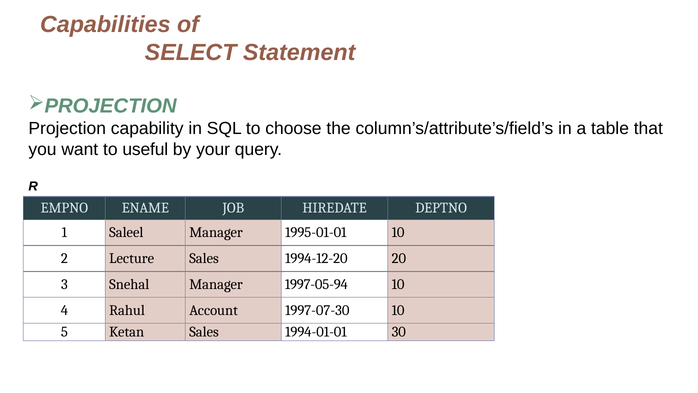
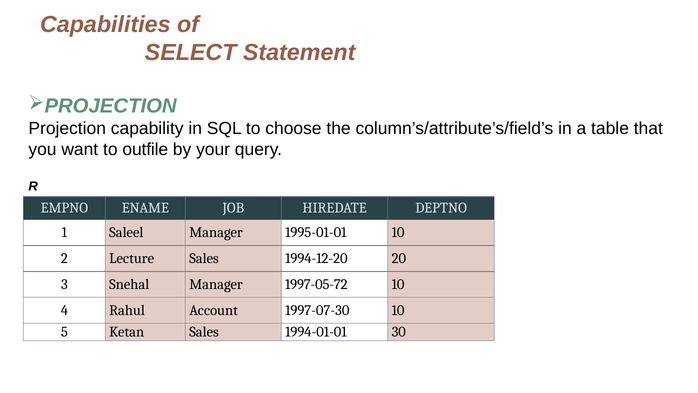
useful: useful -> outfile
1997-05-94: 1997-05-94 -> 1997-05-72
